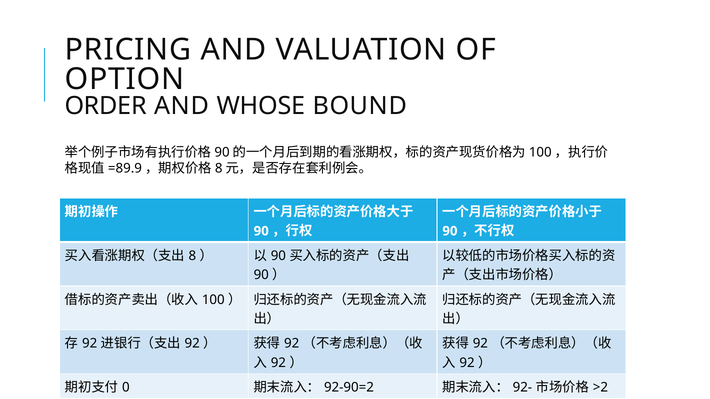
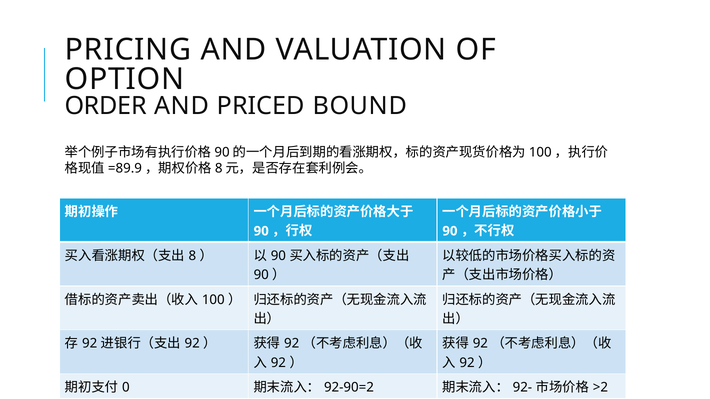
WHOSE: WHOSE -> PRICED
